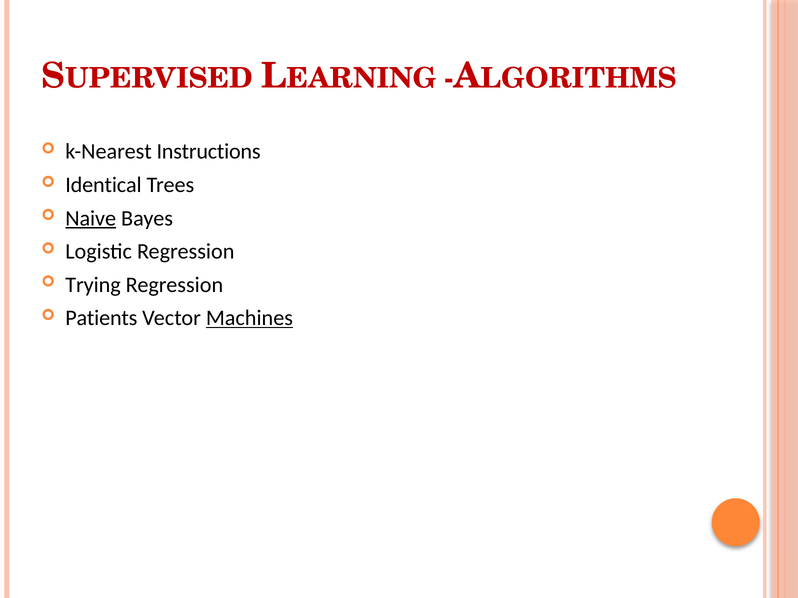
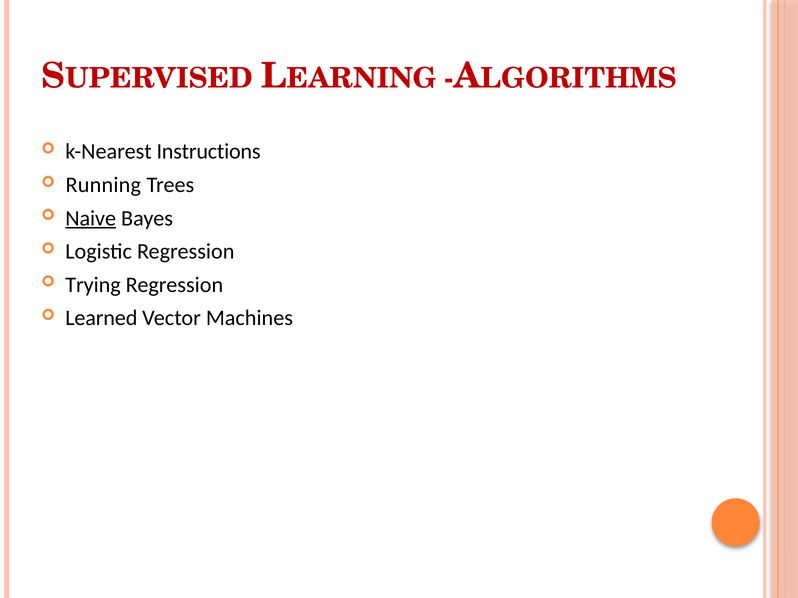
Identical: Identical -> Running
Patients: Patients -> Learned
Machines underline: present -> none
